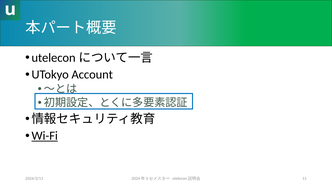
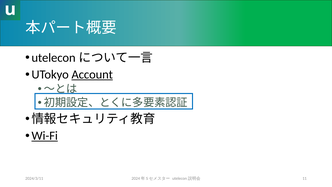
Account underline: none -> present
